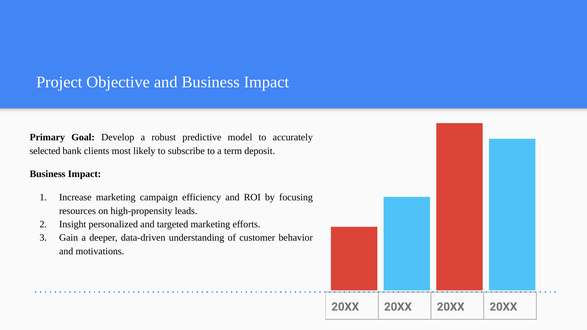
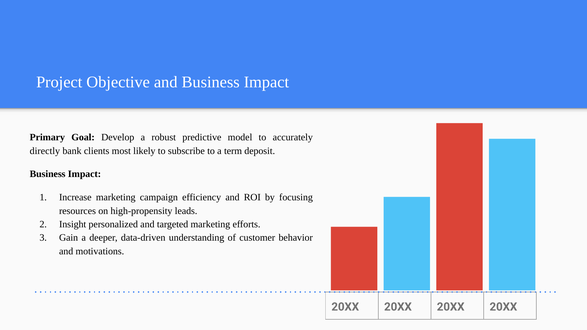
selected: selected -> directly
